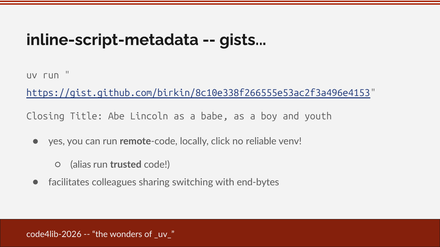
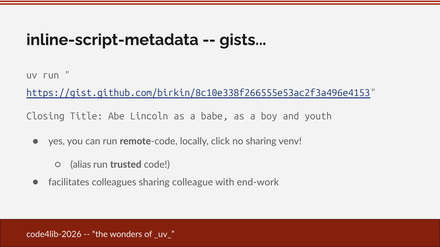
no reliable: reliable -> sharing
switching: switching -> colleague
end-bytes: end-bytes -> end-work
